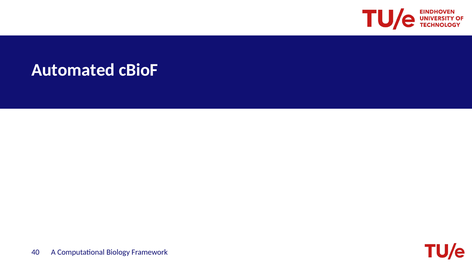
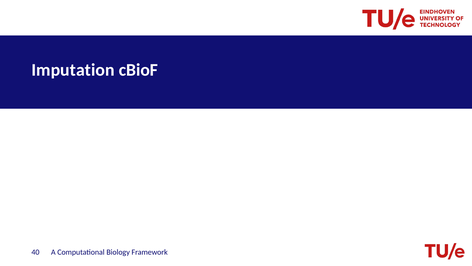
Automated: Automated -> Imputation
